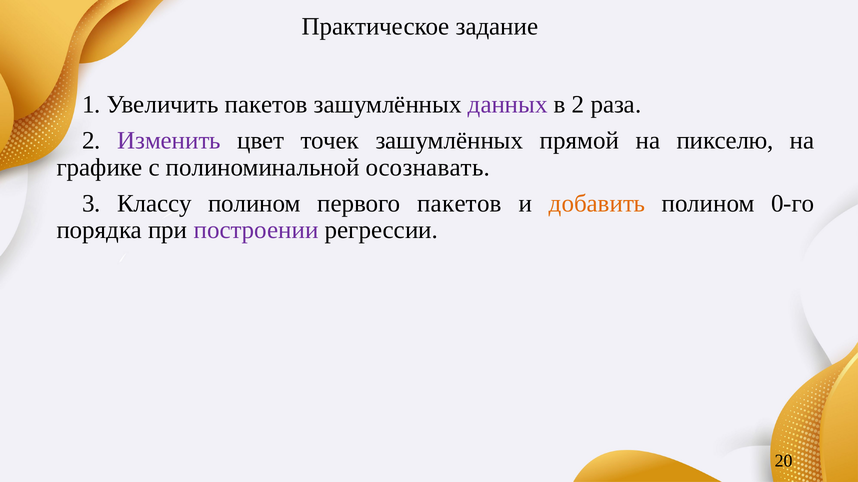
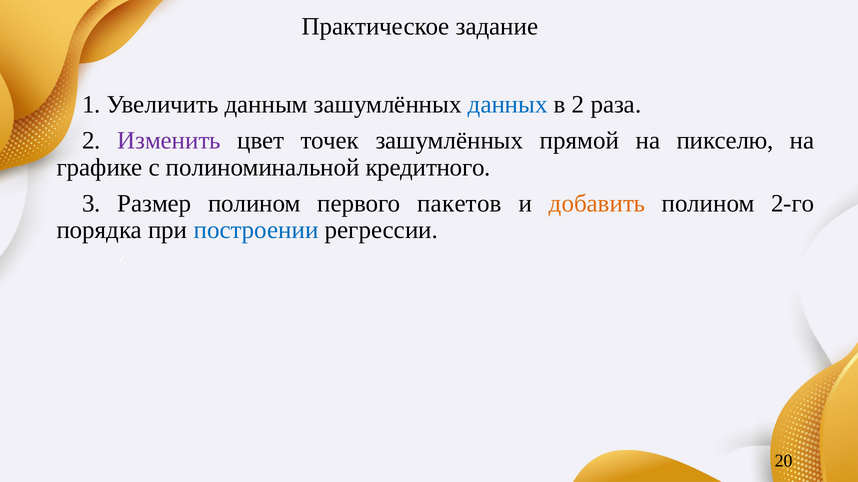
Увеличить пакетов: пакетов -> данным
данных colour: purple -> blue
осознавать: осознавать -> кредитного
Классу: Классу -> Размер
0-го: 0-го -> 2-го
построении colour: purple -> blue
